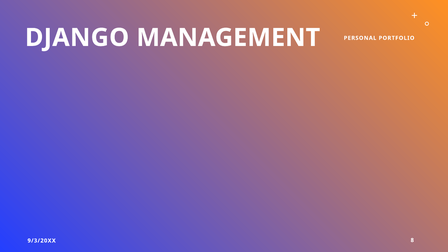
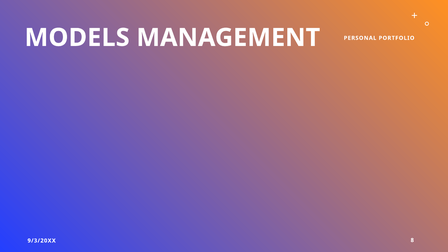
DJANGO: DJANGO -> MODELS
